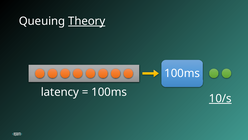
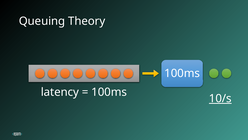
Theory underline: present -> none
